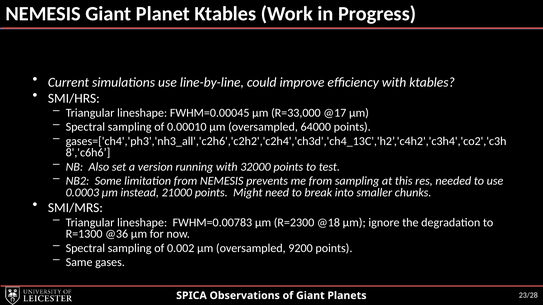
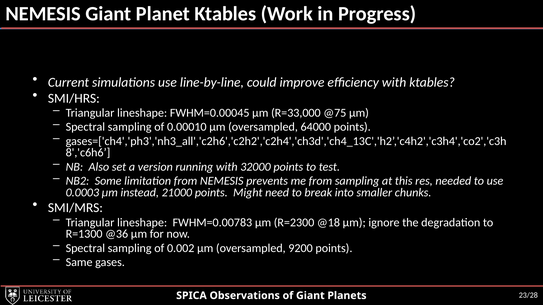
@17: @17 -> @75
